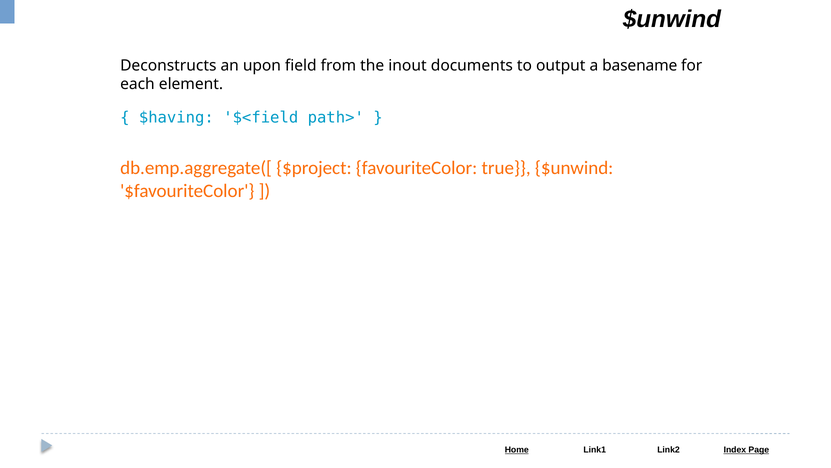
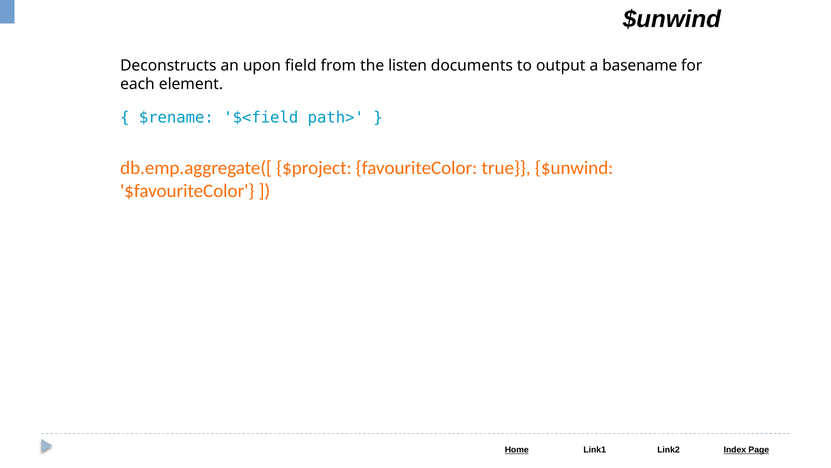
inout: inout -> listen
$having: $having -> $rename
